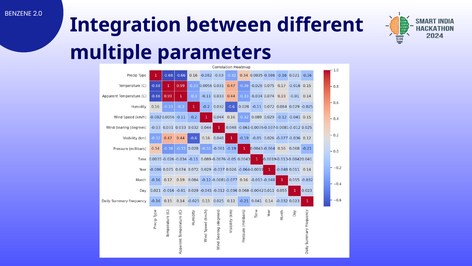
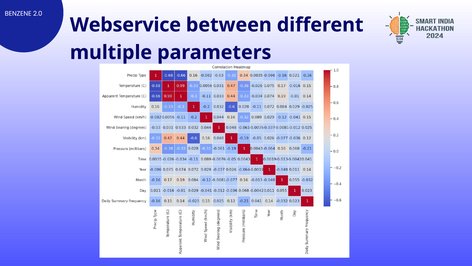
Integration: Integration -> Webservice
